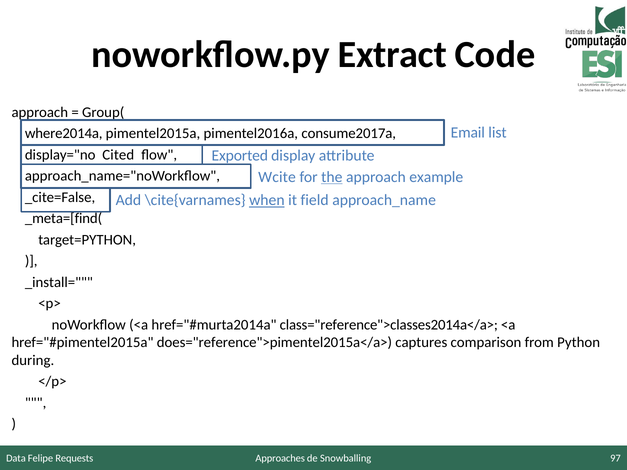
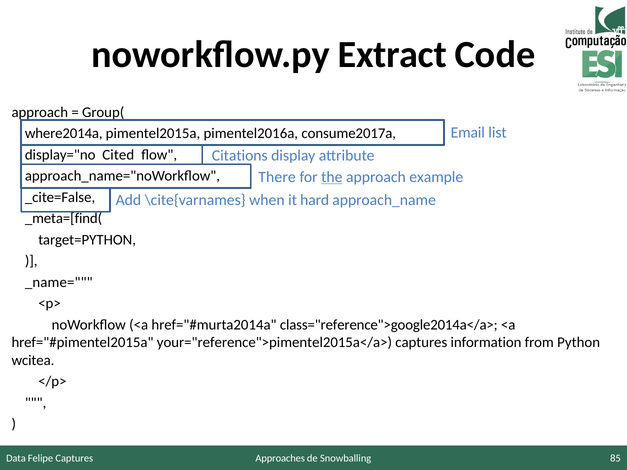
Exported: Exported -> Citations
Wcite: Wcite -> There
when underline: present -> none
field: field -> hard
_install=: _install= -> _name=
class="reference">classes2014a</a>: class="reference">classes2014a</a> -> class="reference">google2014a</a>
does="reference">pimentel2015a</a>: does="reference">pimentel2015a</a> -> your="reference">pimentel2015a</a>
comparison: comparison -> information
during: during -> wcitea
97: 97 -> 85
Felipe Requests: Requests -> Captures
